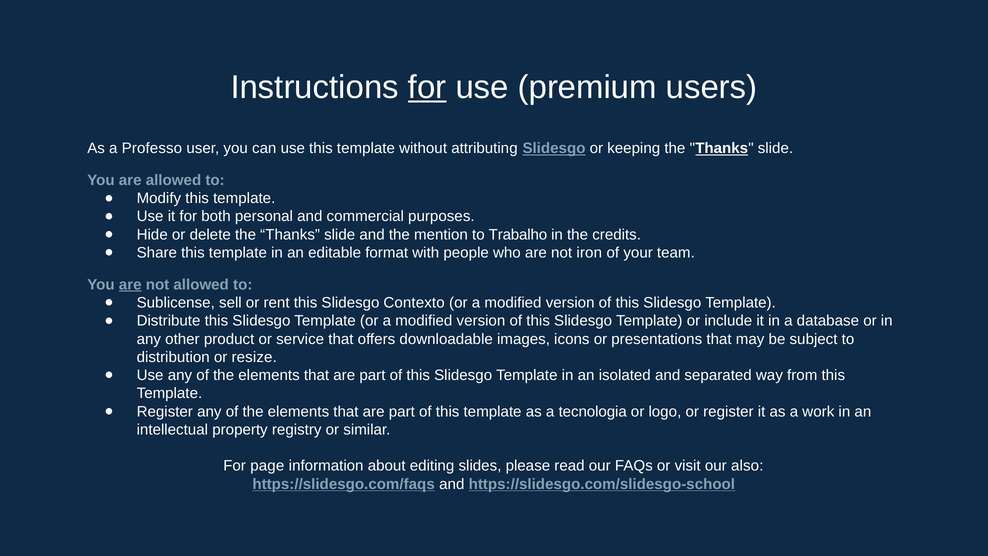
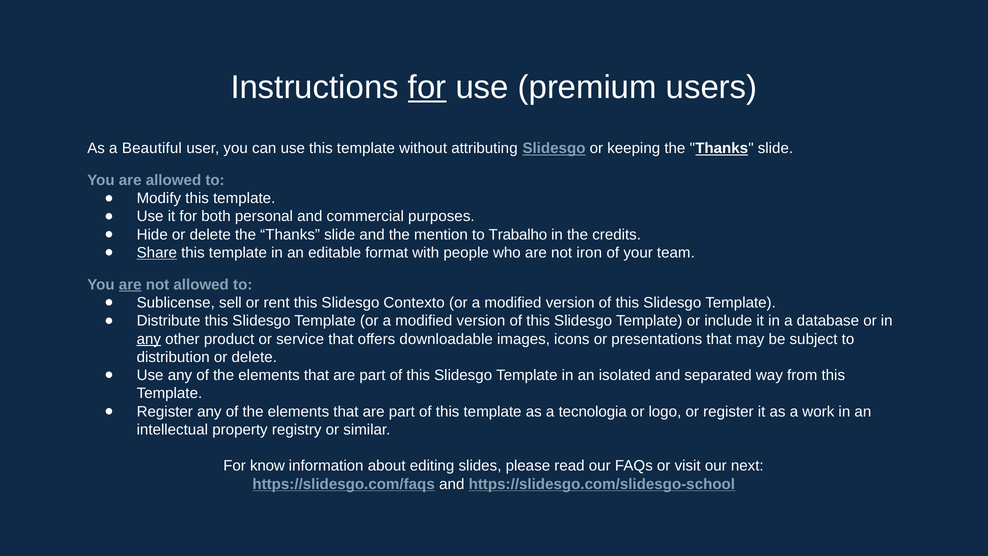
Professo: Professo -> Beautiful
Share underline: none -> present
any at (149, 339) underline: none -> present
distribution or resize: resize -> delete
page: page -> know
also: also -> next
